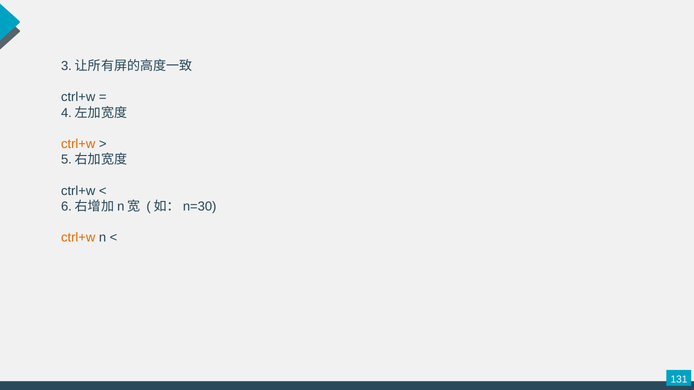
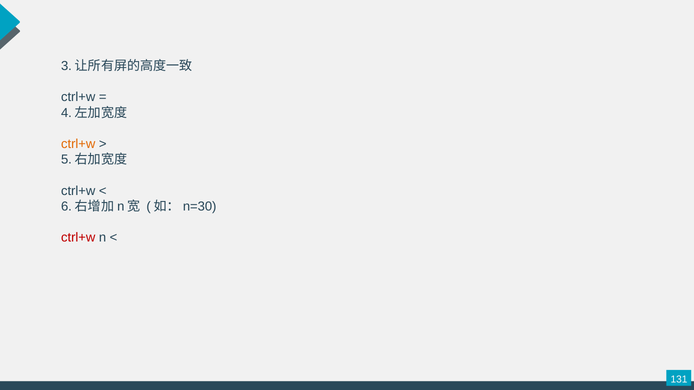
ctrl+w at (78, 238) colour: orange -> red
